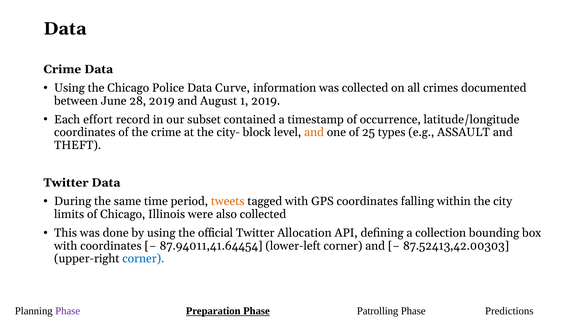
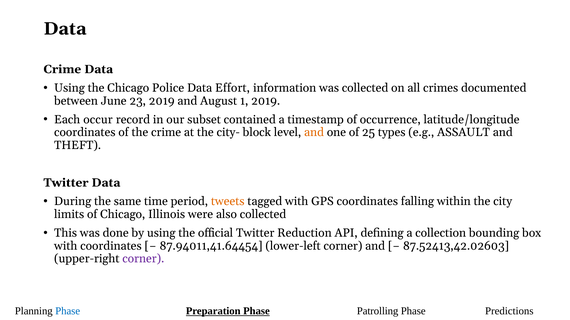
Curve: Curve -> Effort
28: 28 -> 23
effort: effort -> occur
Allocation: Allocation -> Reduction
87.52413,42.00303: 87.52413,42.00303 -> 87.52413,42.02603
corner at (143, 259) colour: blue -> purple
Phase at (68, 312) colour: purple -> blue
